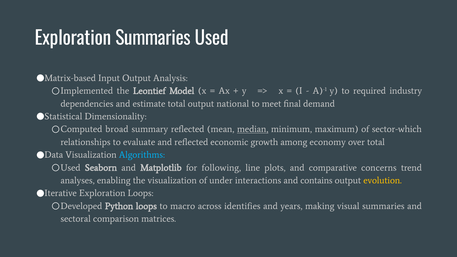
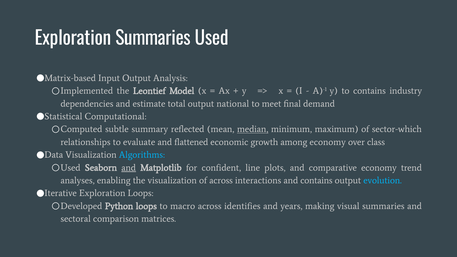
to required: required -> contains
Dimensionality: Dimensionality -> Computational
broad: broad -> subtle
and reflected: reflected -> flattened
over total: total -> class
and at (129, 168) underline: none -> present
following: following -> confident
comparative concerns: concerns -> economy
of under: under -> across
evolution colour: yellow -> light blue
